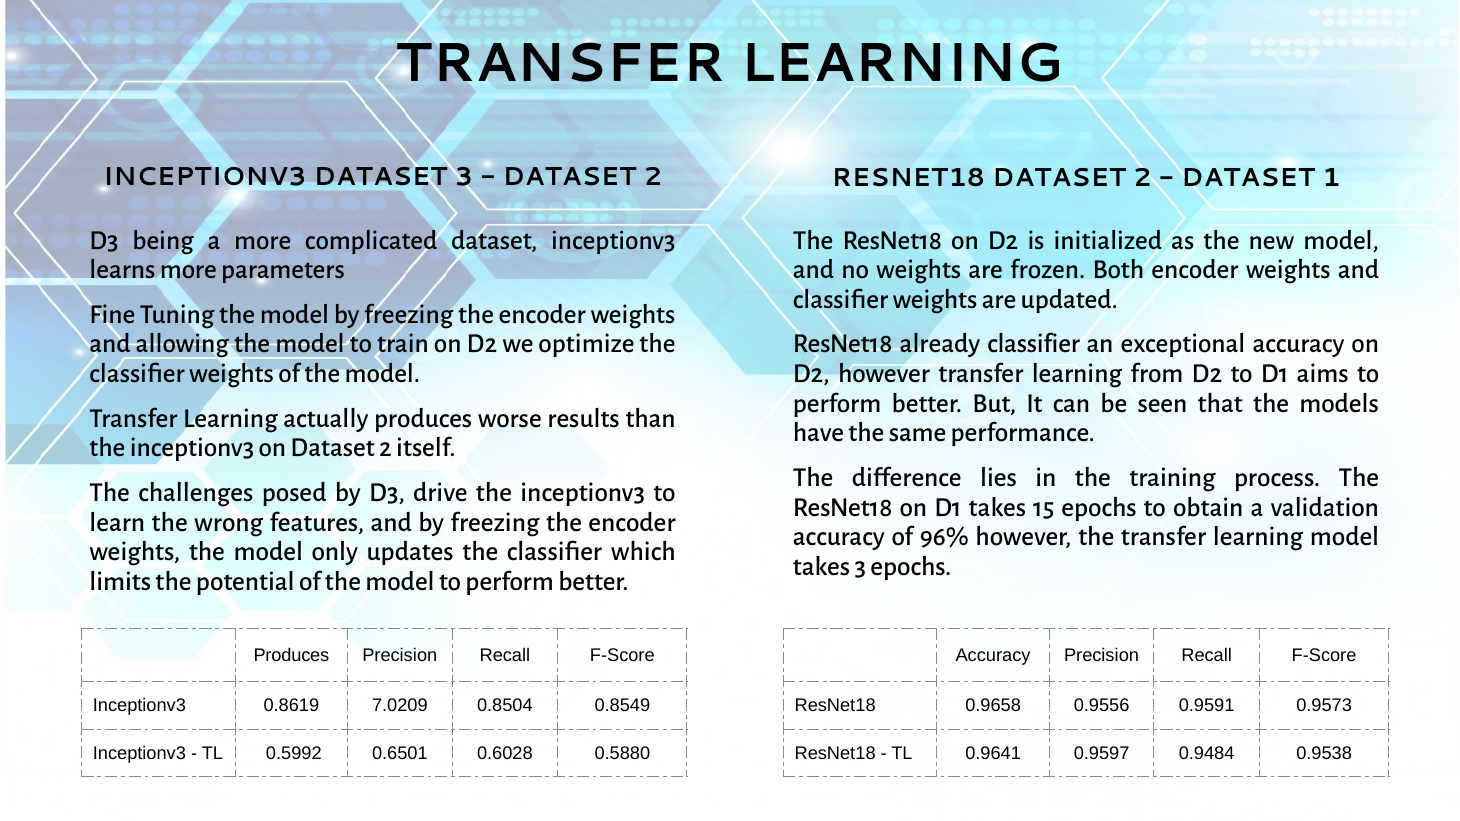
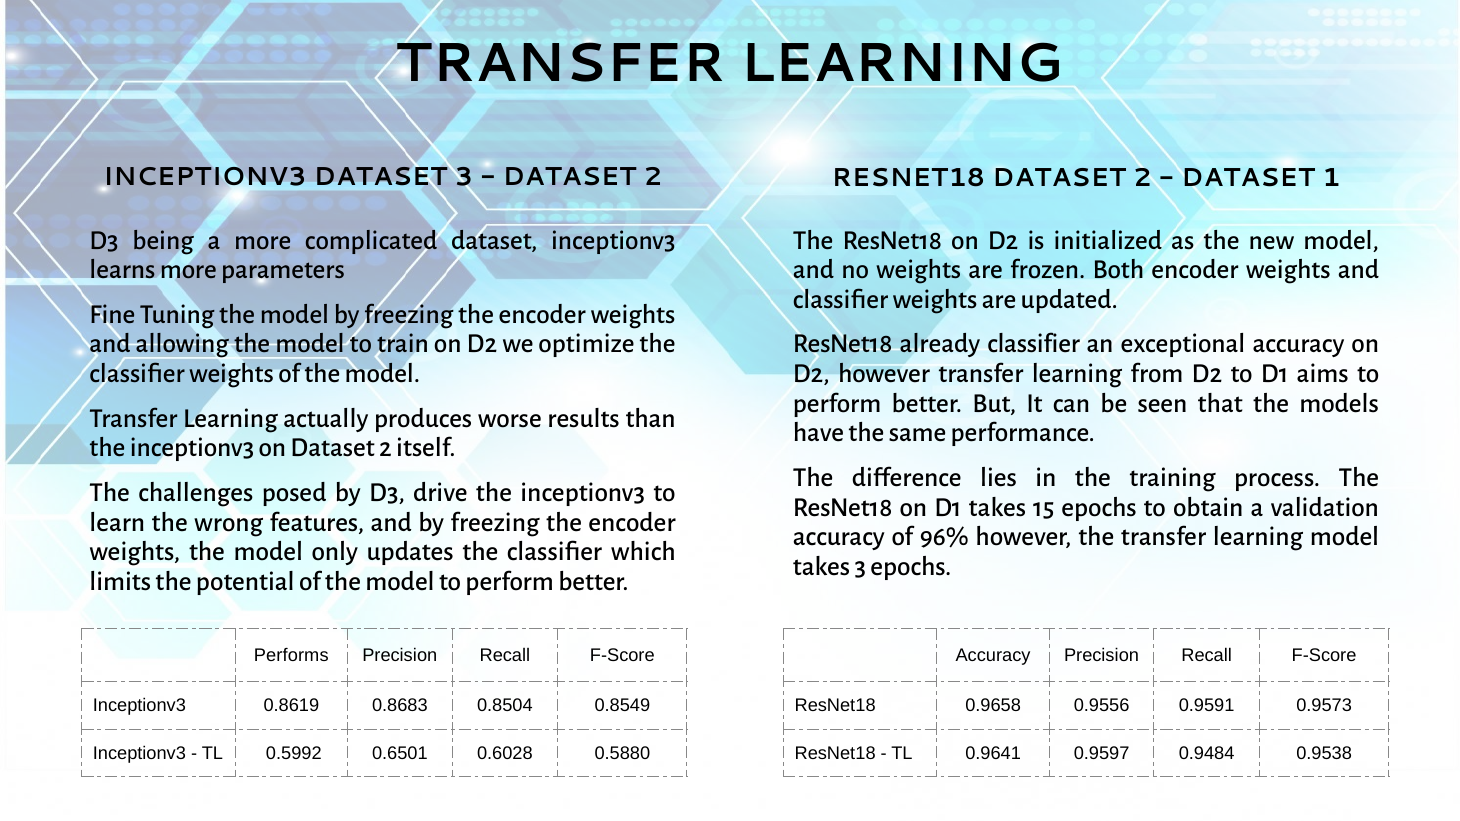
Produces at (291, 655): Produces -> Performs
7.0209: 7.0209 -> 0.8683
